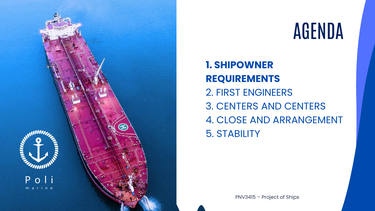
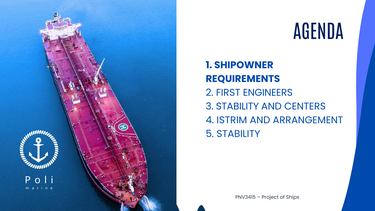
3 CENTERS: CENTERS -> STABILITY
CLOSE: CLOSE -> ISTRIM
